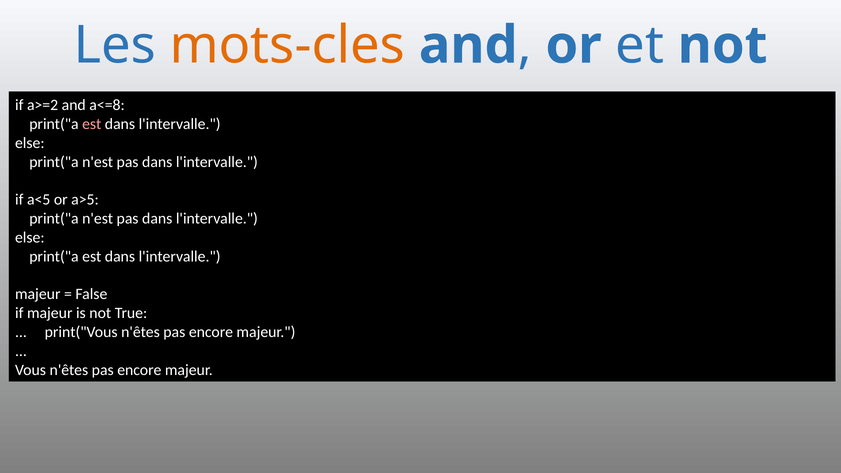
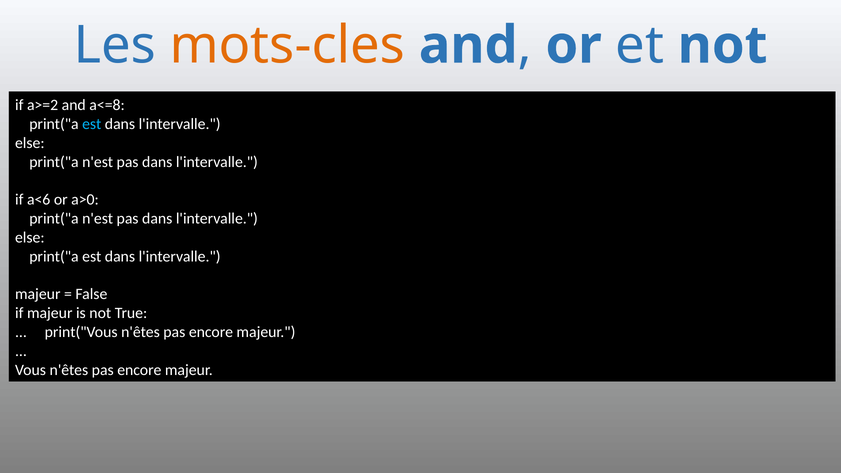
est at (92, 124) colour: pink -> light blue
a<5: a<5 -> a<6
a>5: a>5 -> a>0
